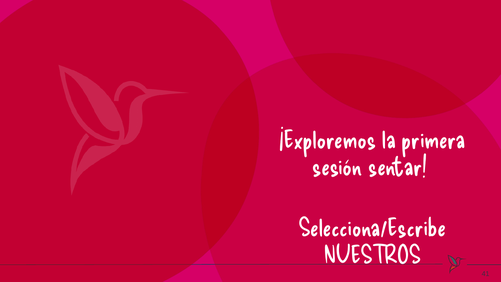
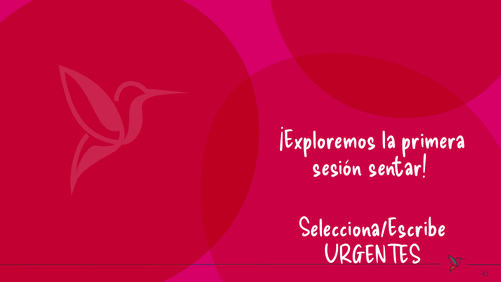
NUESTROS: NUESTROS -> URGENTES
